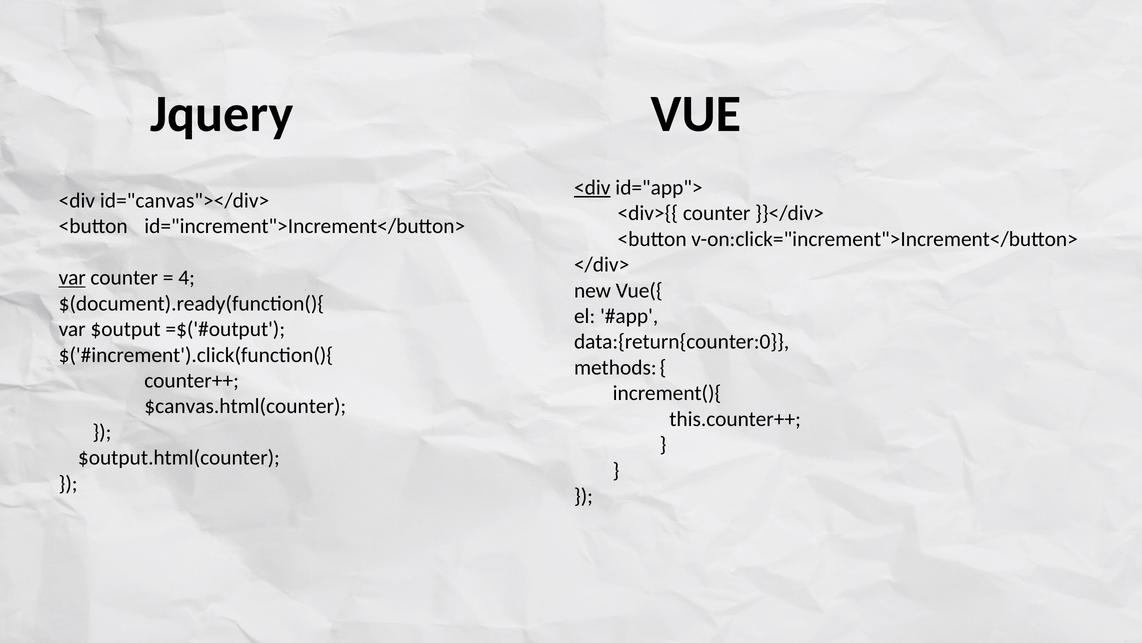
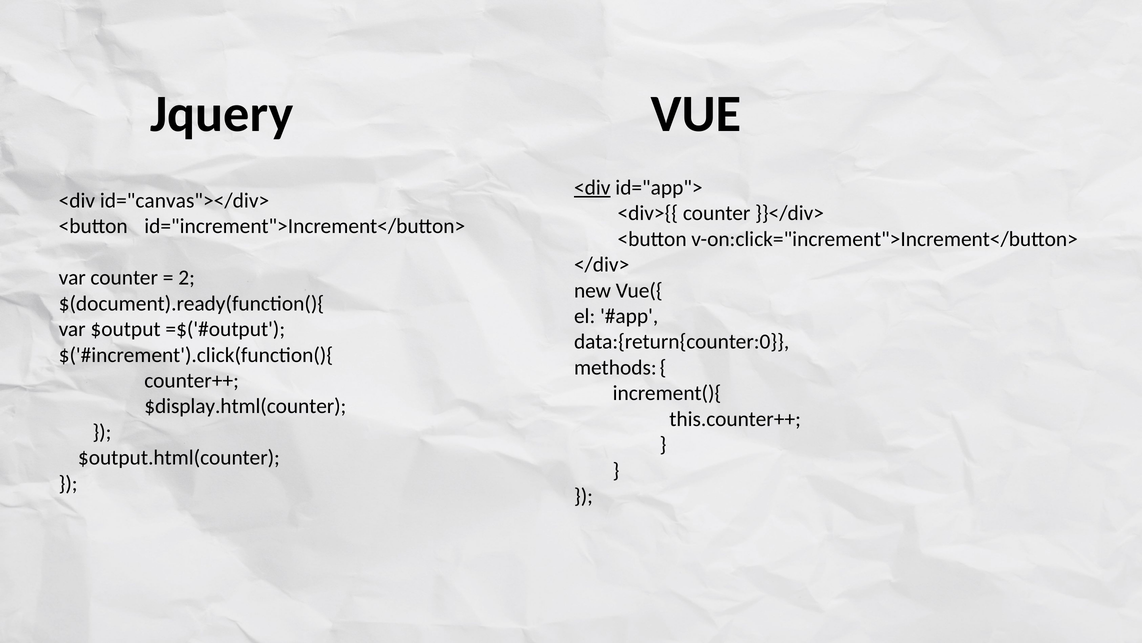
var at (72, 277) underline: present -> none
4: 4 -> 2
$canvas.html(counter: $canvas.html(counter -> $display.html(counter
